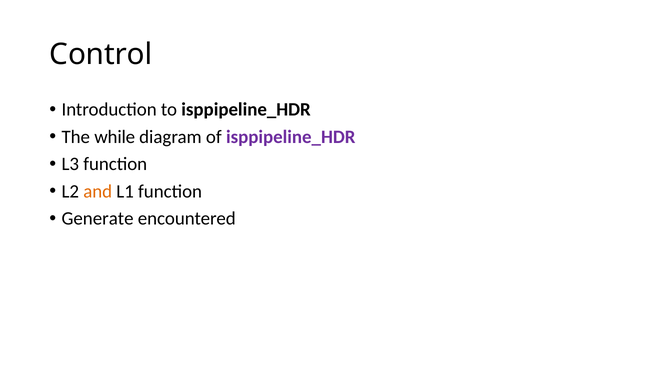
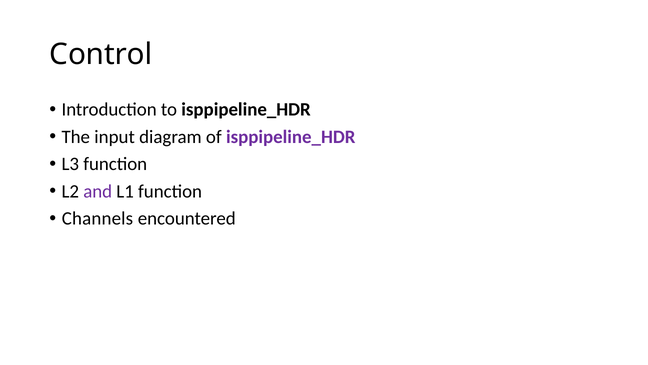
while: while -> input
and colour: orange -> purple
Generate: Generate -> Channels
